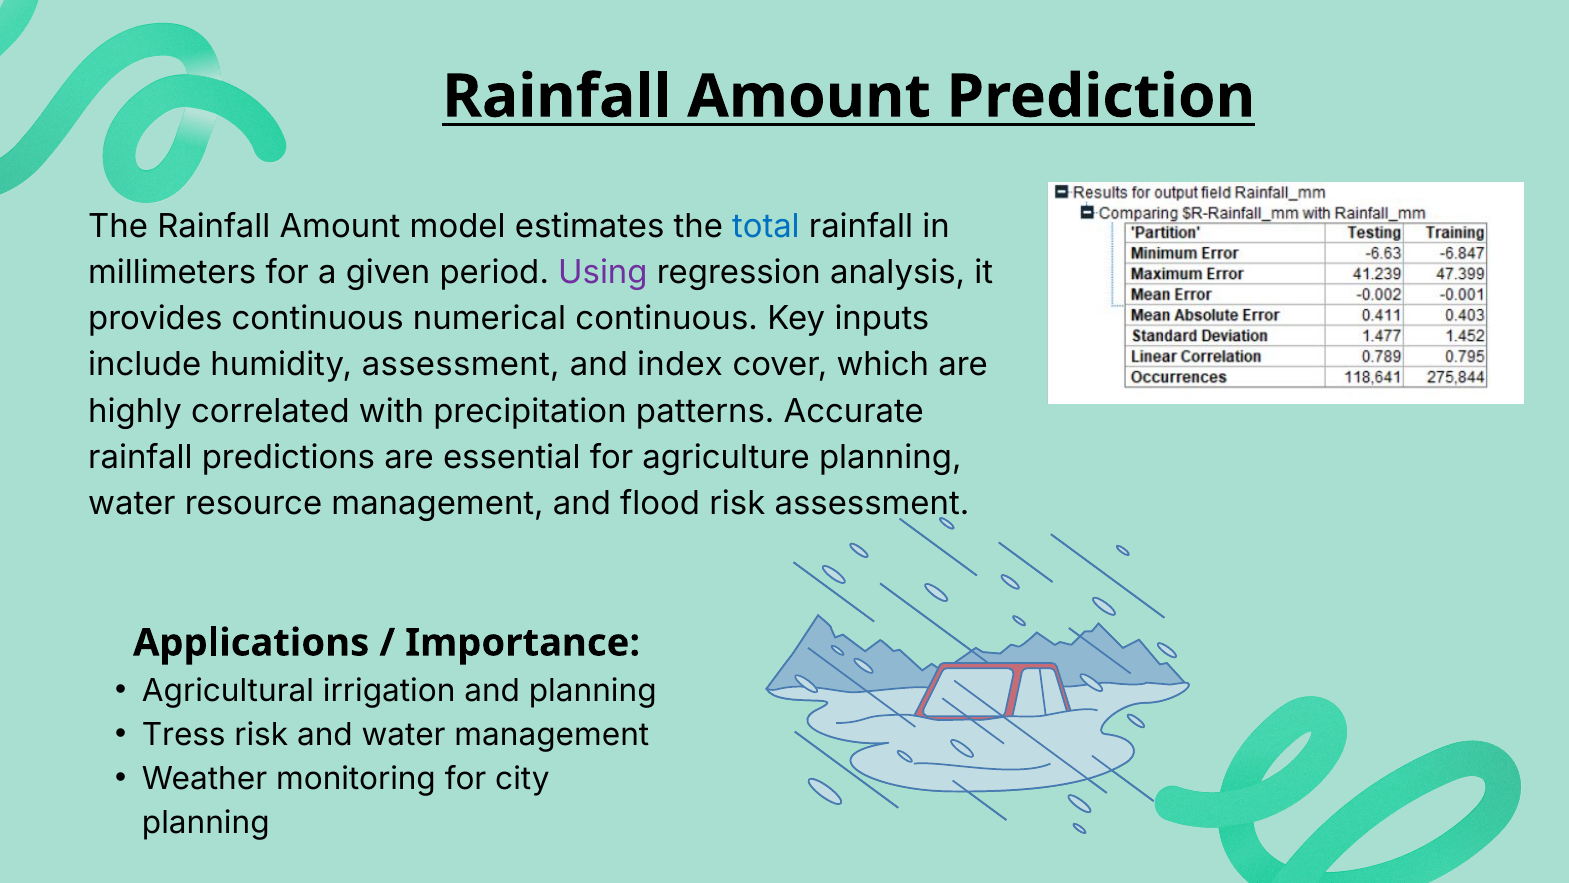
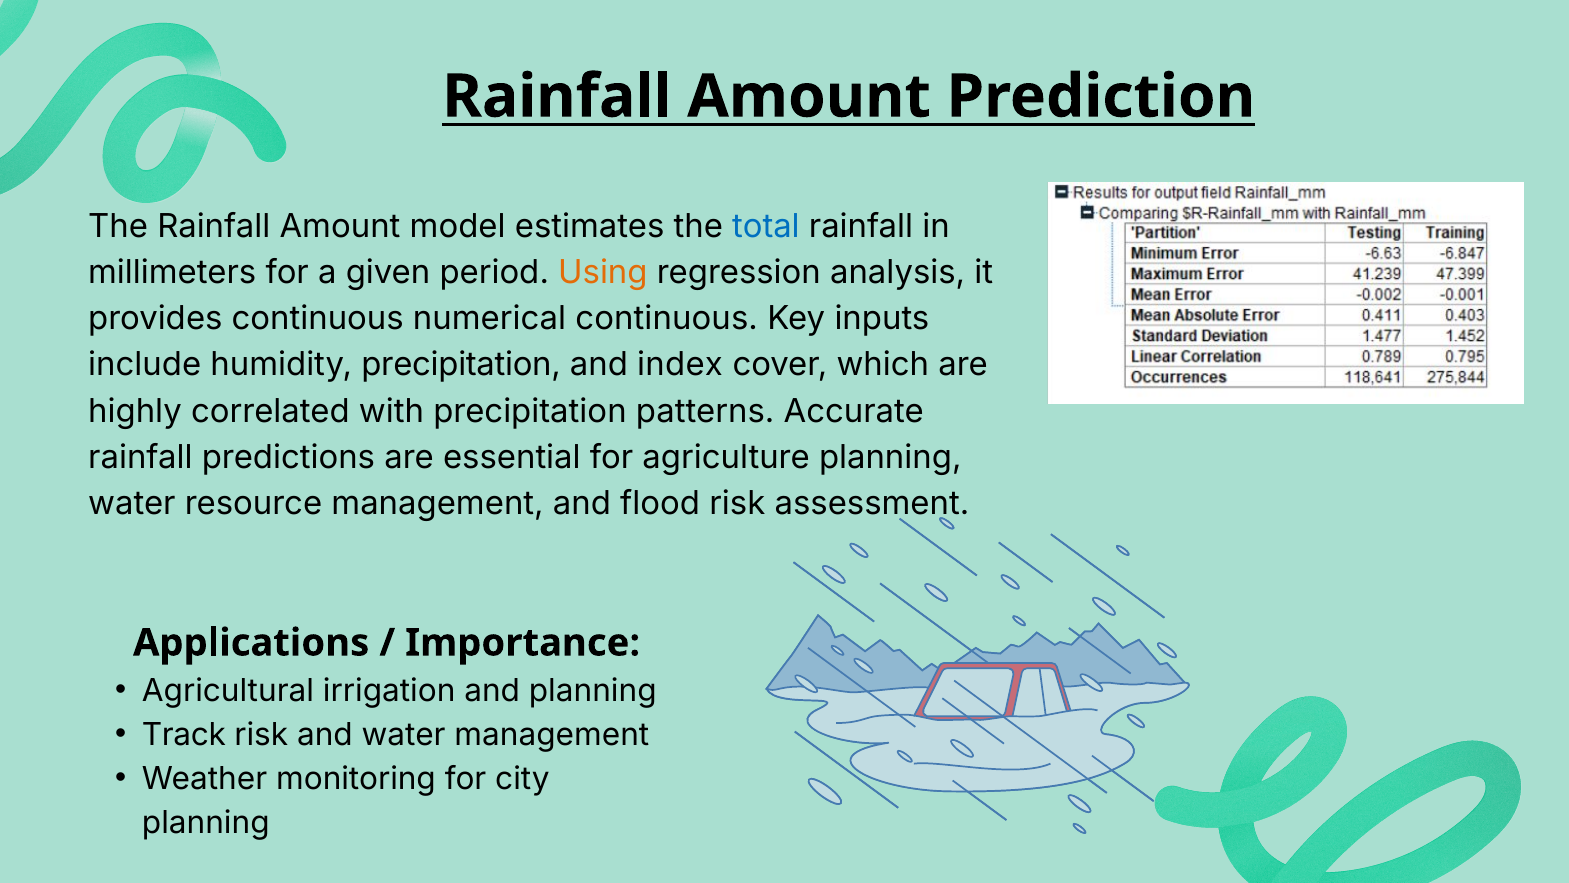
Using colour: purple -> orange
humidity assessment: assessment -> precipitation
Tress: Tress -> Track
